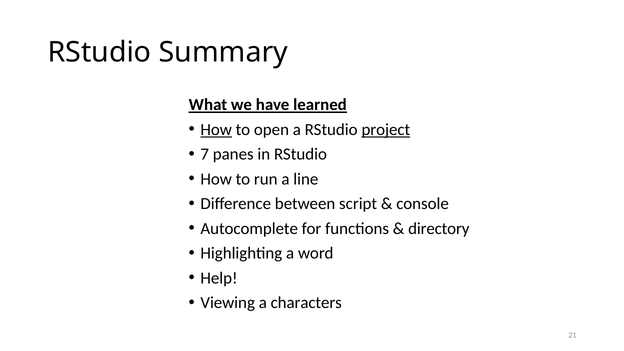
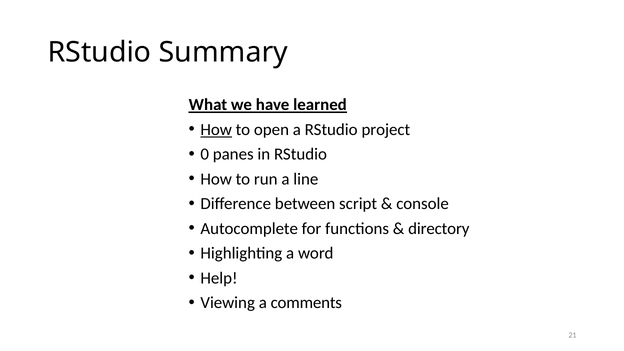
project underline: present -> none
7: 7 -> 0
characters: characters -> comments
